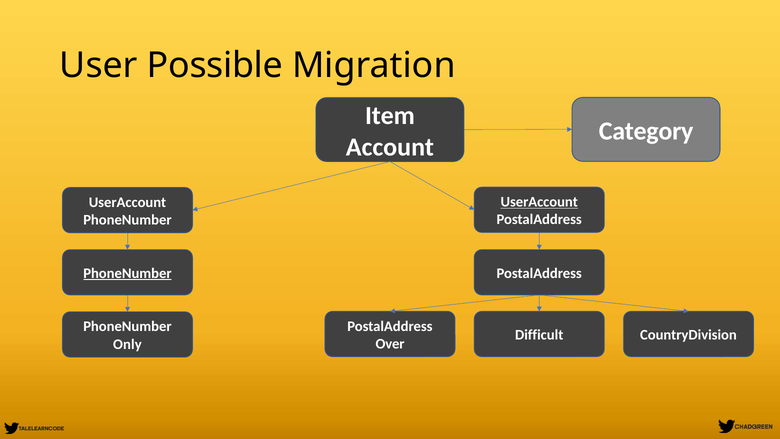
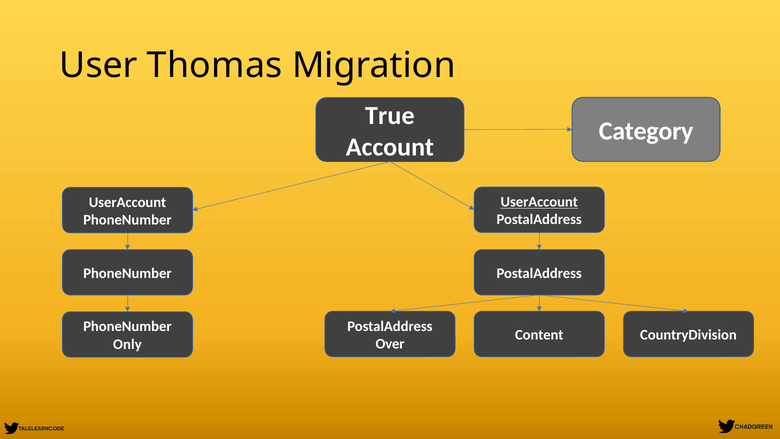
Possible: Possible -> Thomas
Item: Item -> True
PhoneNumber at (127, 273) underline: present -> none
Difficult: Difficult -> Content
